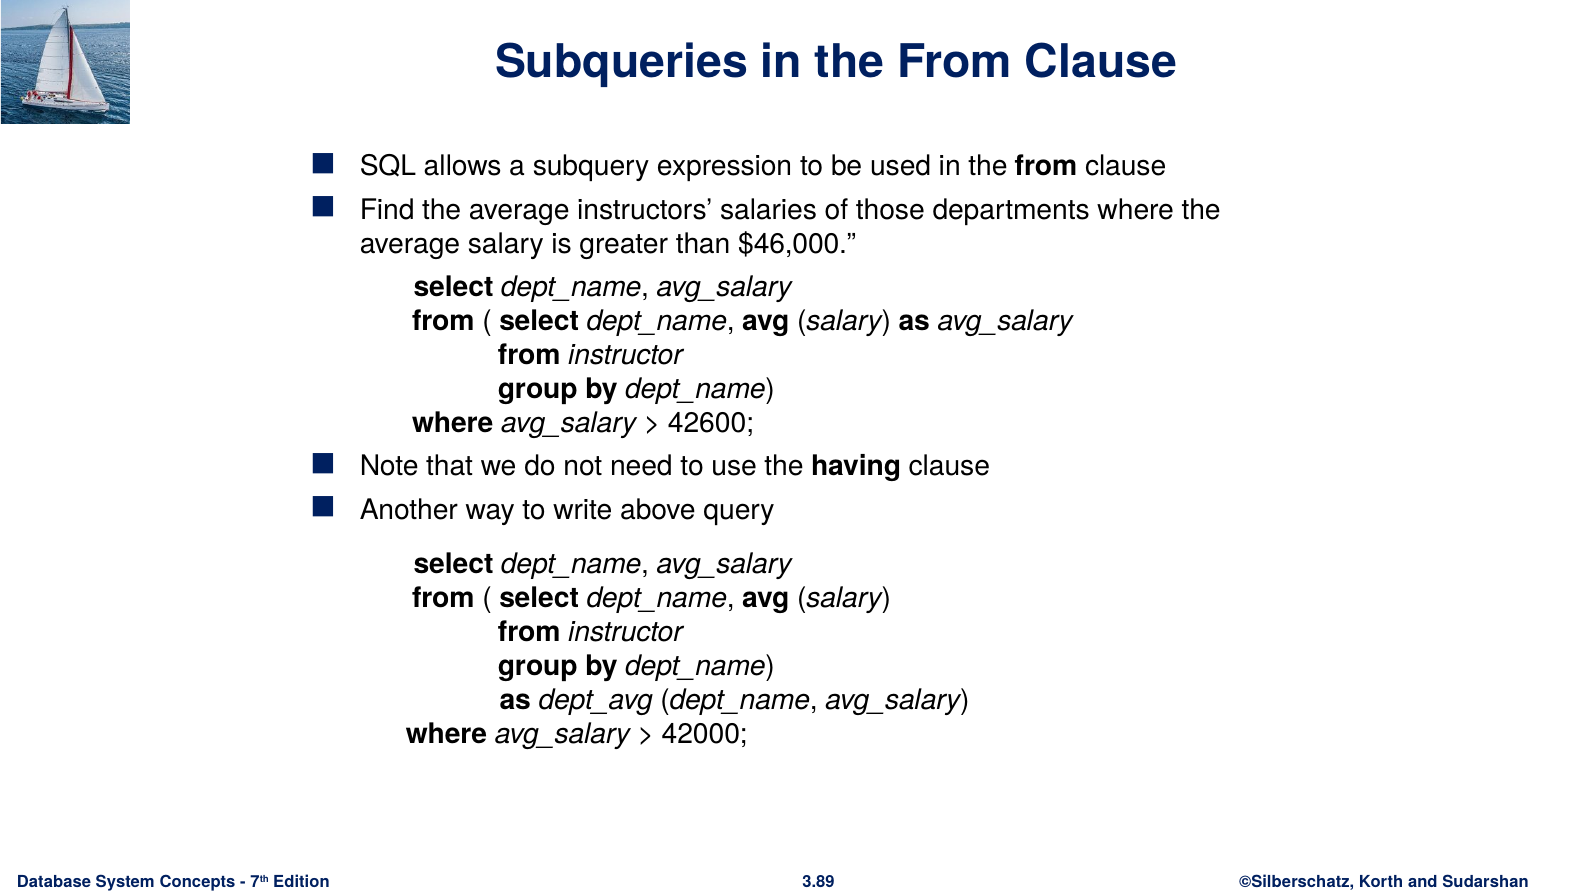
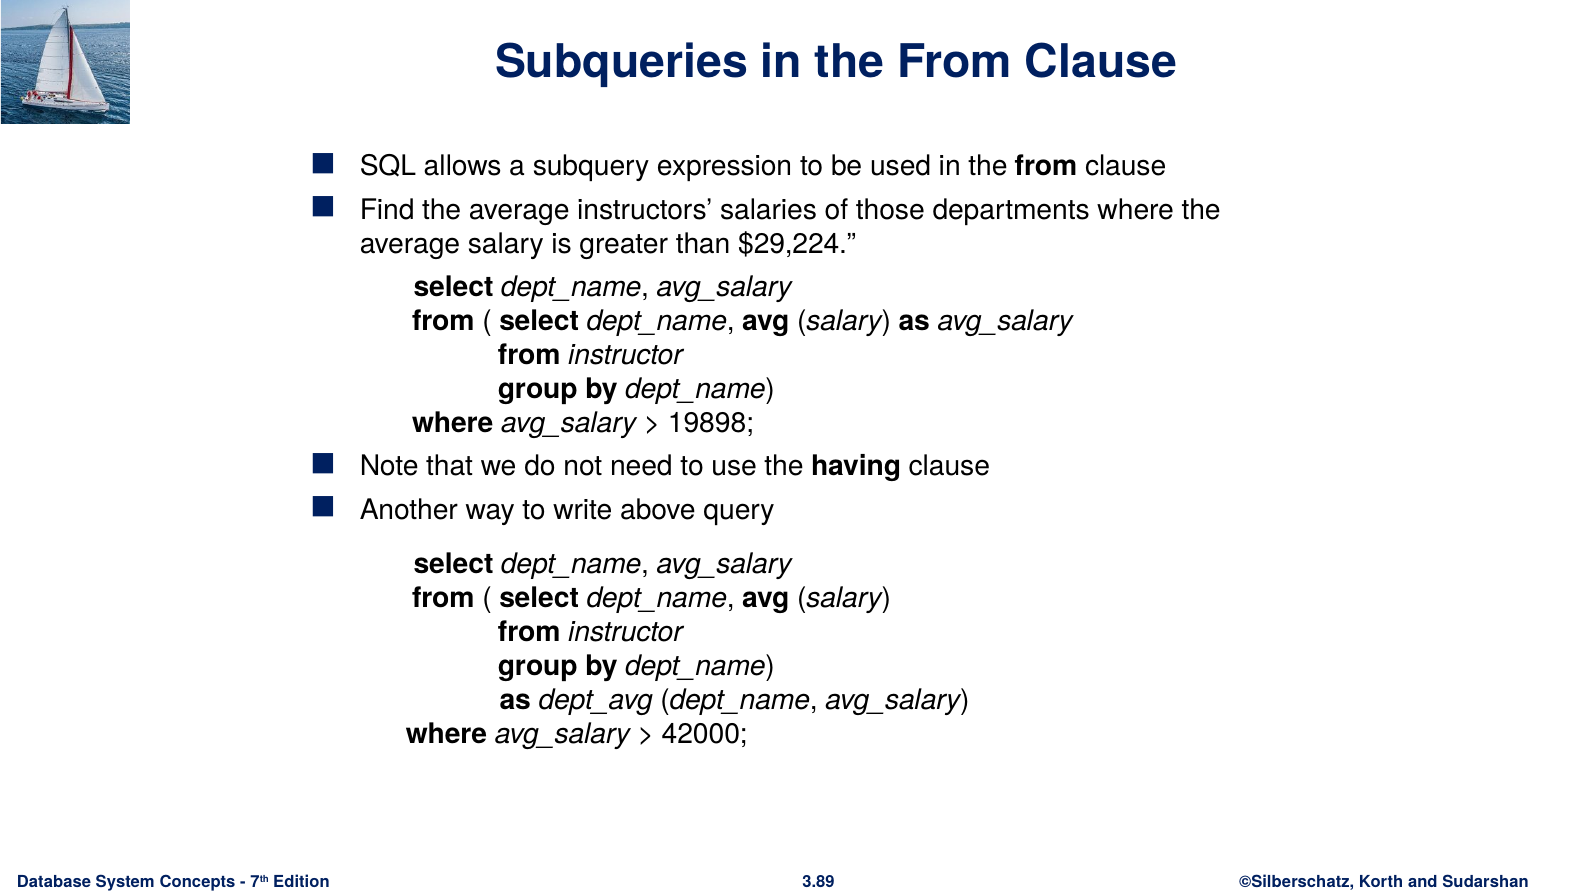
$46,000: $46,000 -> $29,224
42600: 42600 -> 19898
